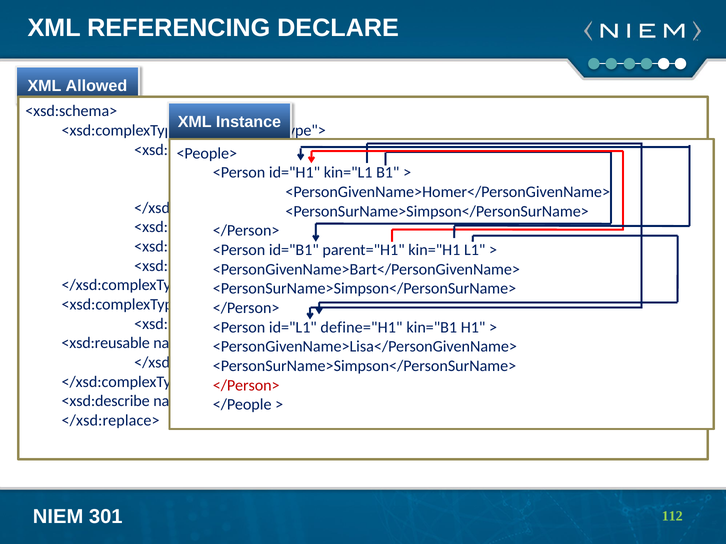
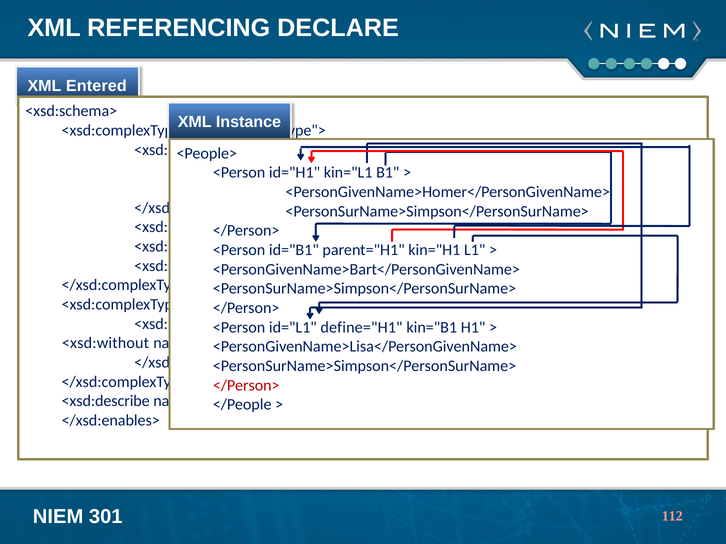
Allowed: Allowed -> Entered
<xsd:reusable: <xsd:reusable -> <xsd:without
</xsd:replace>: </xsd:replace> -> </xsd:enables>
112 colour: light green -> pink
